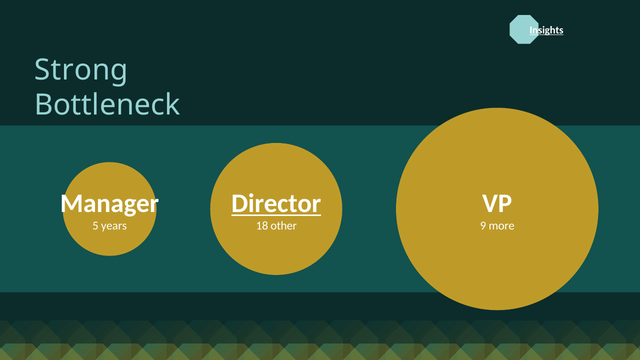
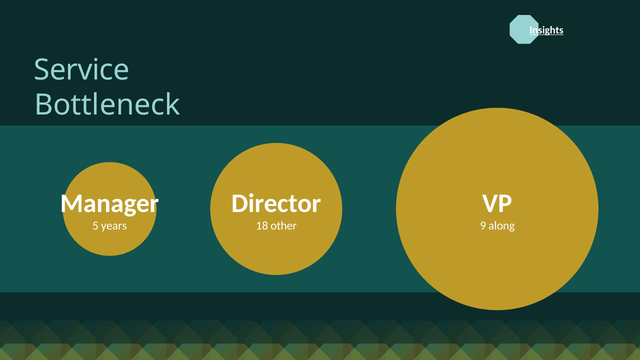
Strong: Strong -> Service
Director underline: present -> none
more: more -> along
